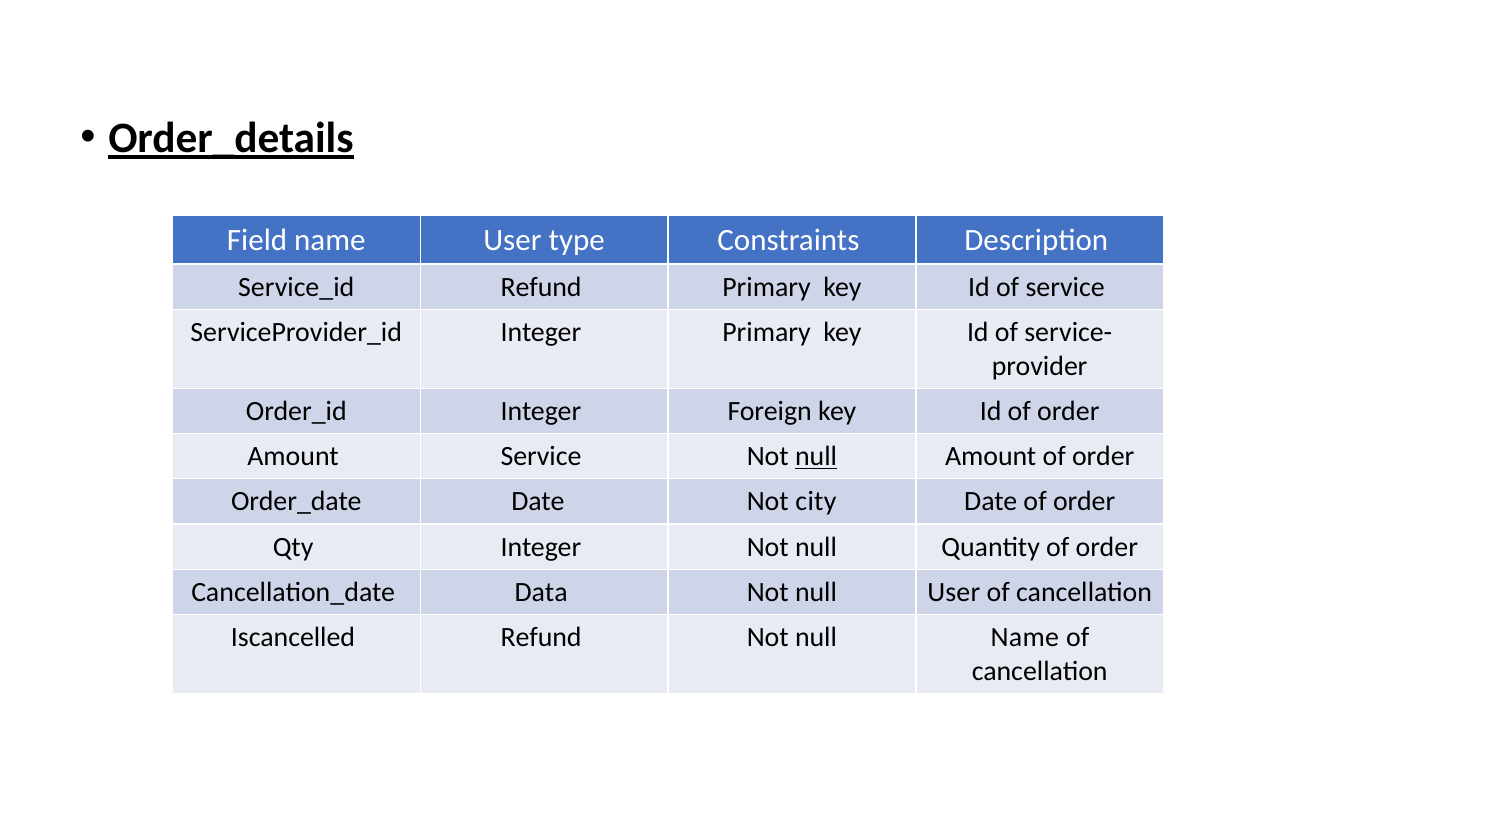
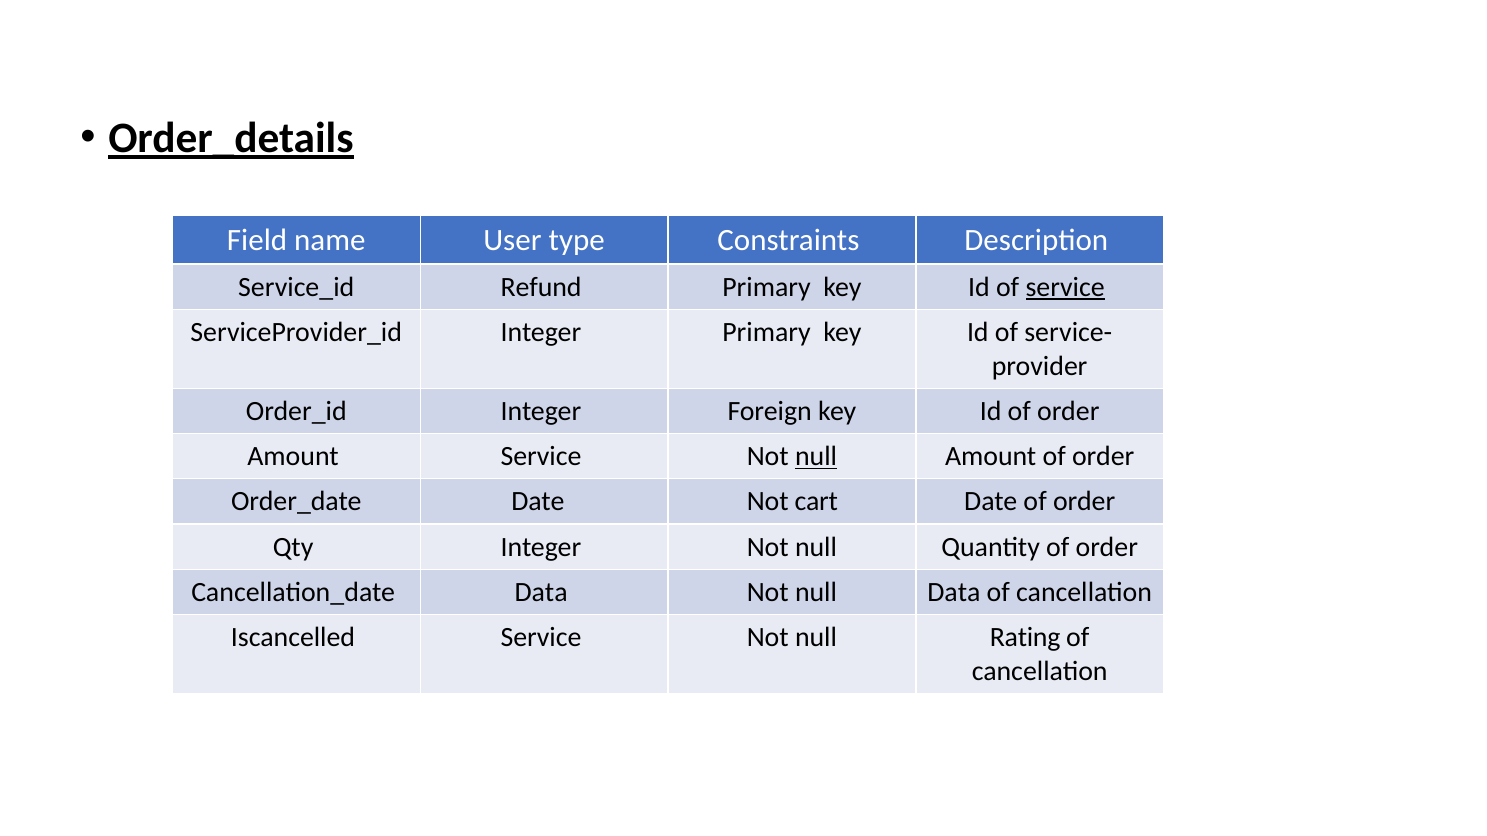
service at (1065, 287) underline: none -> present
city: city -> cart
null User: User -> Data
Iscancelled Refund: Refund -> Service
null Name: Name -> Rating
